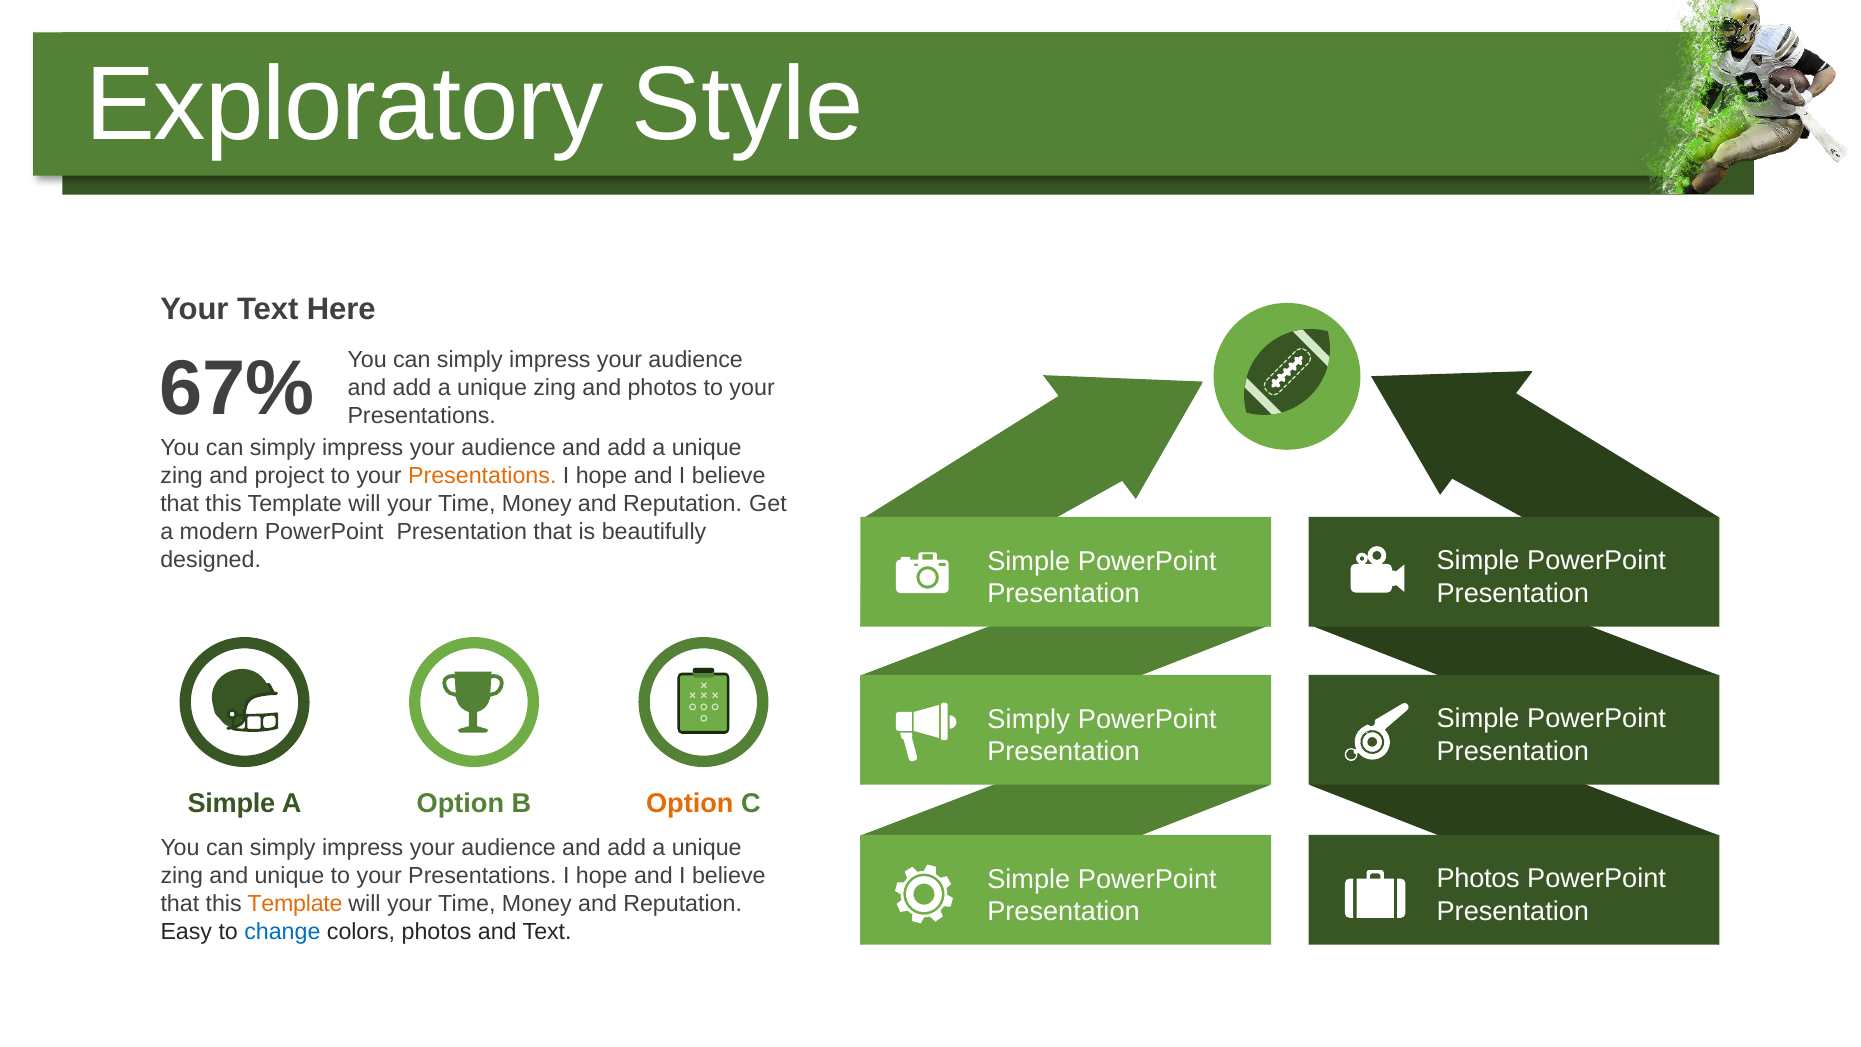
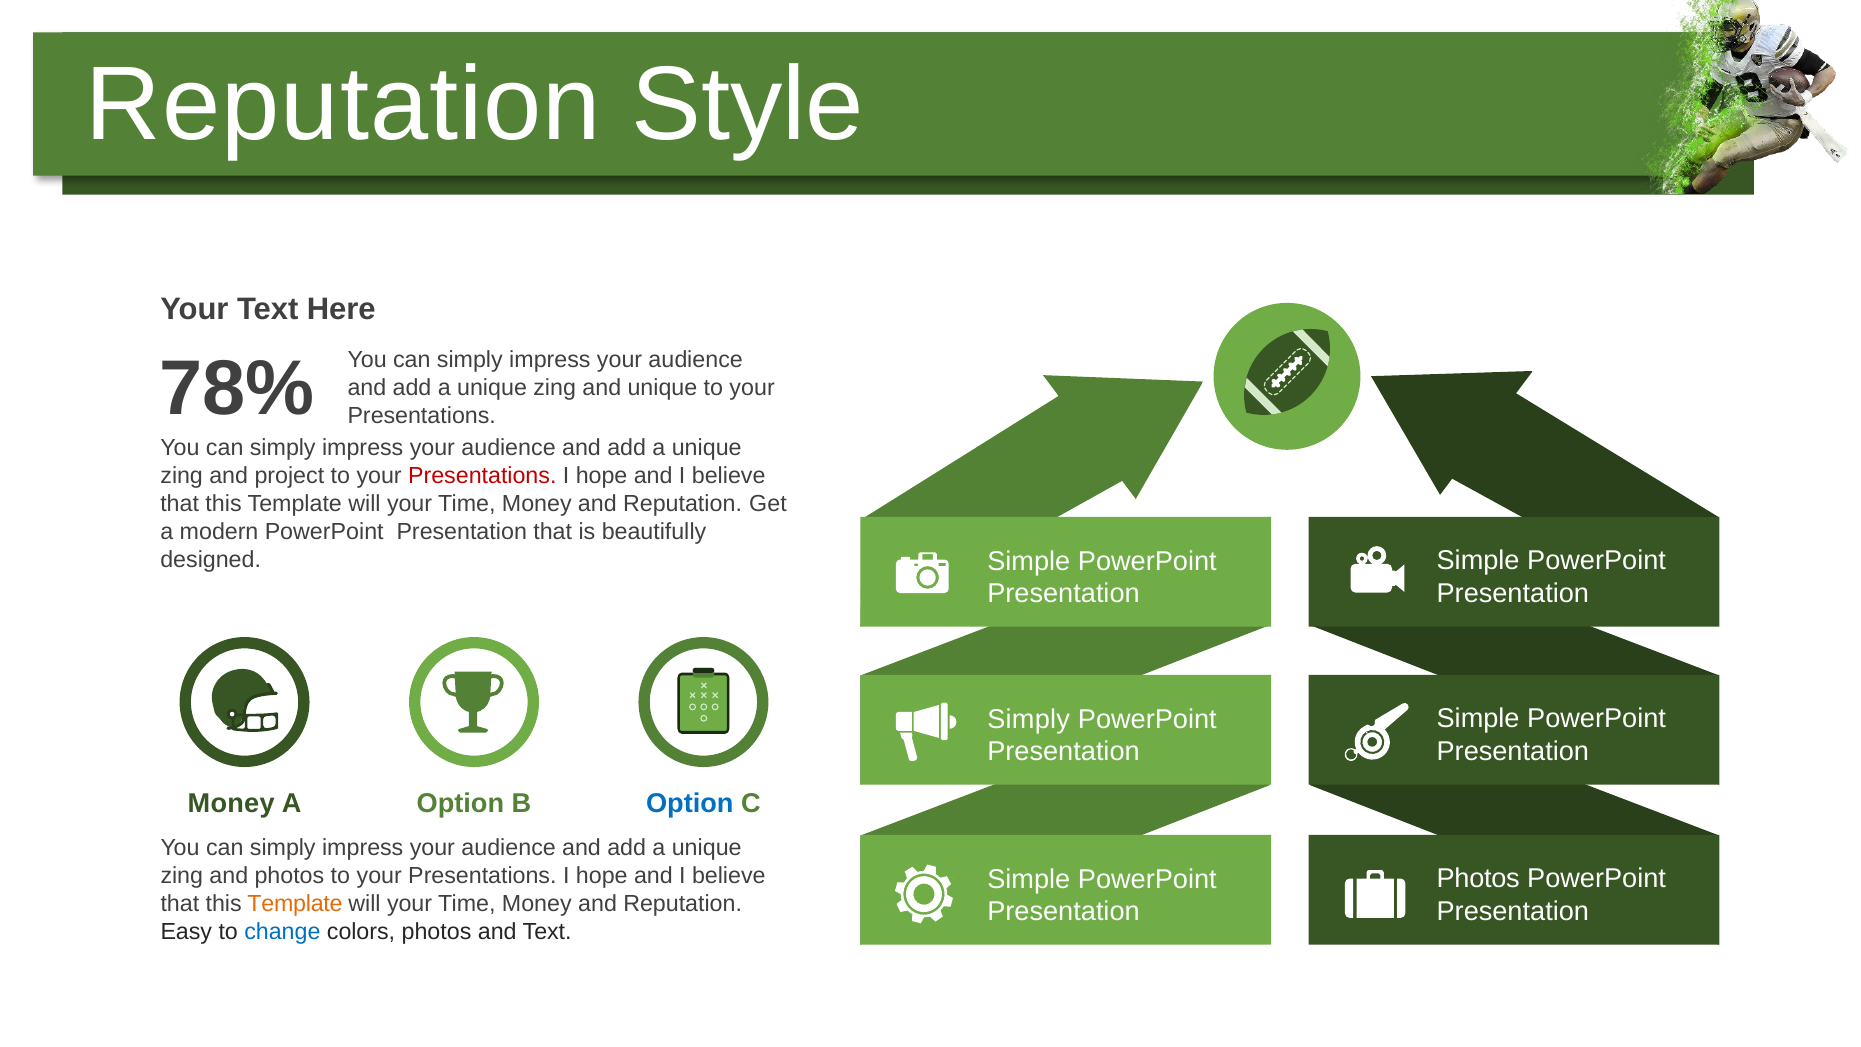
Exploratory at (344, 105): Exploratory -> Reputation
67%: 67% -> 78%
and photos: photos -> unique
Presentations at (482, 476) colour: orange -> red
Simple at (231, 804): Simple -> Money
Option at (690, 804) colour: orange -> blue
and unique: unique -> photos
